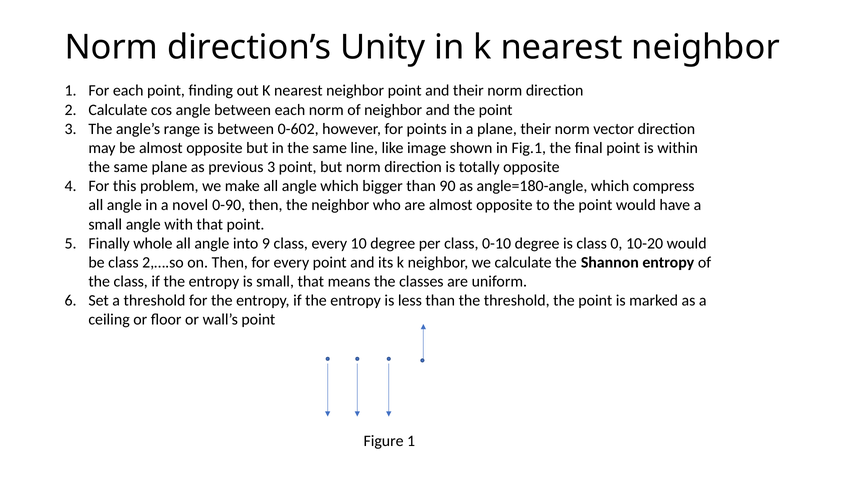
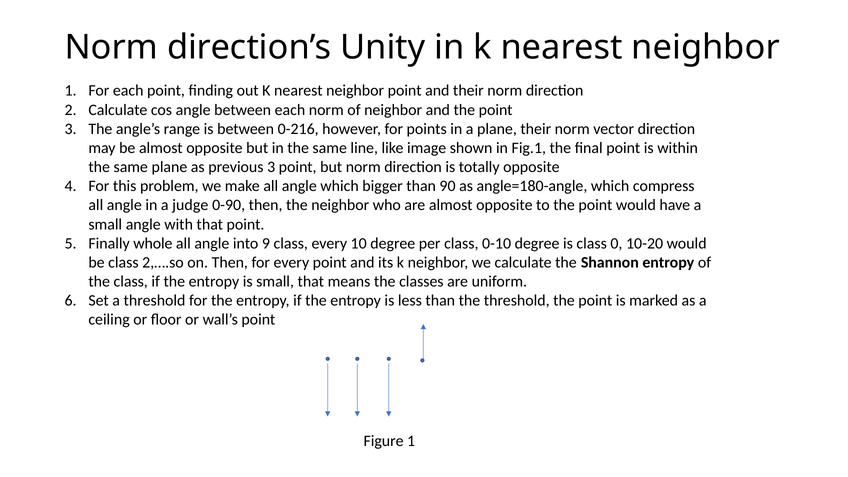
0-602: 0-602 -> 0-216
novel: novel -> judge
